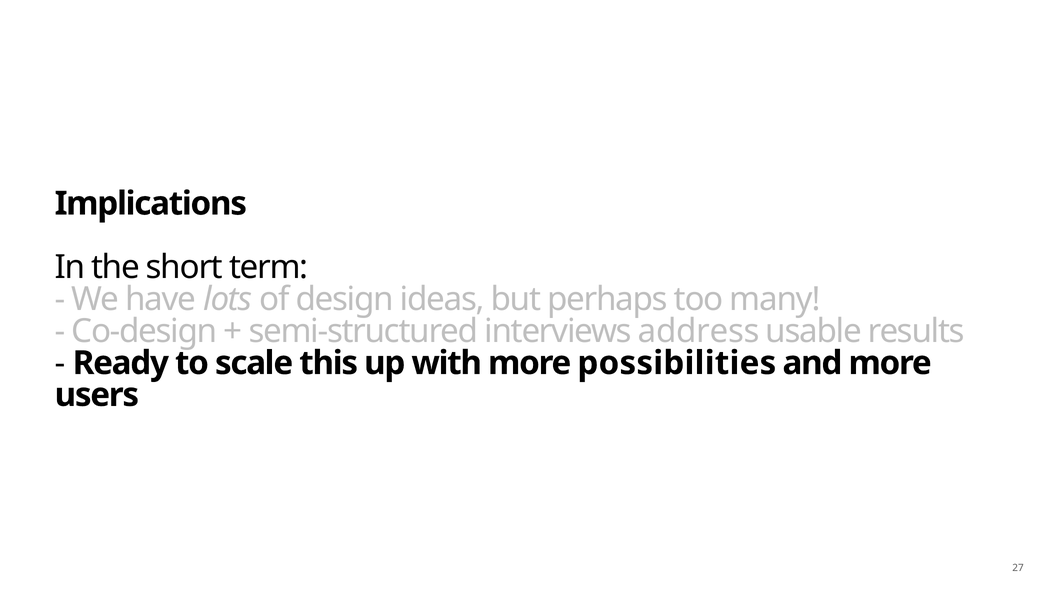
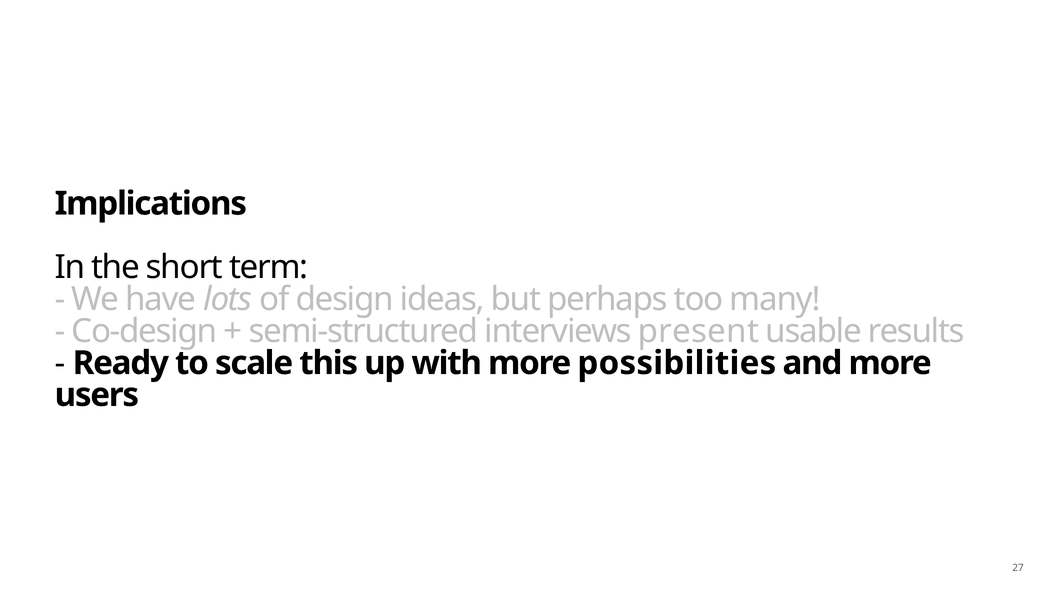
address: address -> present
